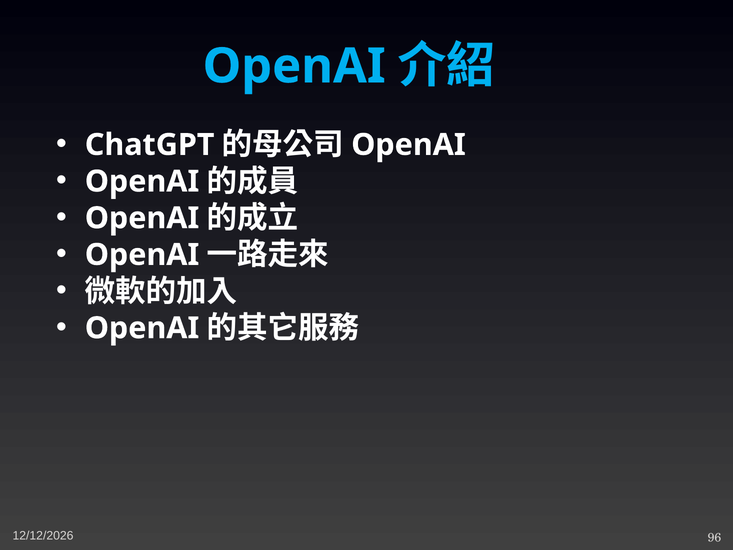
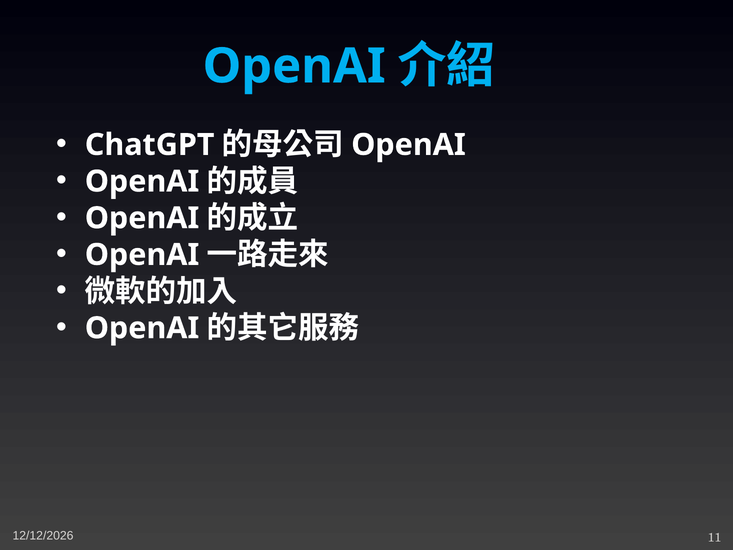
96: 96 -> 11
